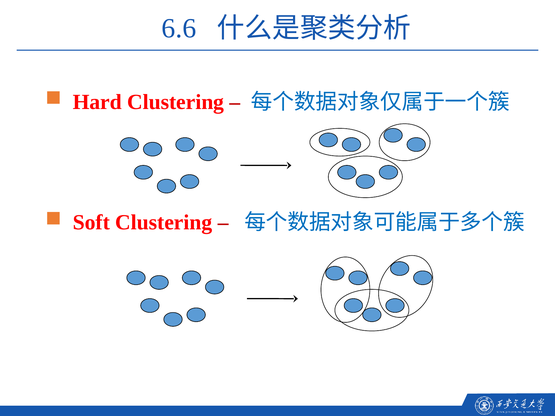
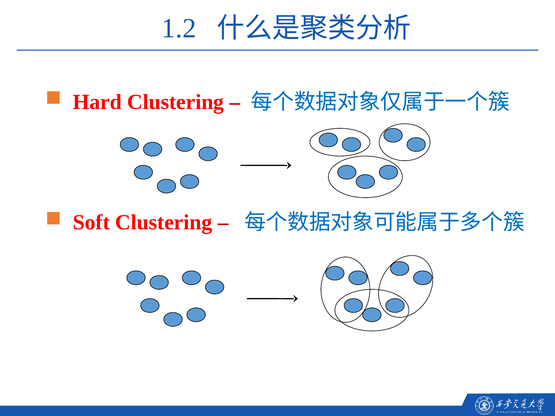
6.6: 6.6 -> 1.2
